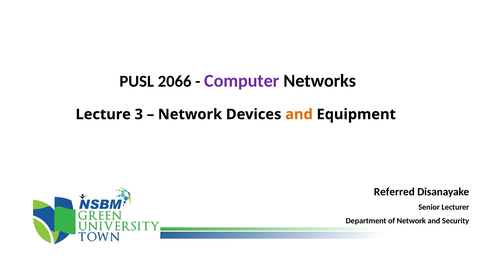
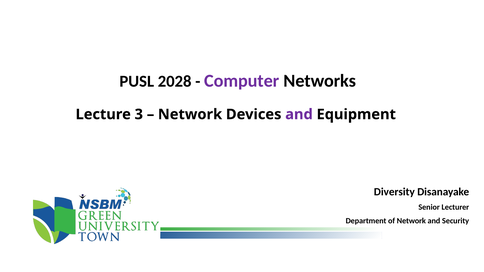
2066: 2066 -> 2028
and at (299, 114) colour: orange -> purple
Referred: Referred -> Diversity
